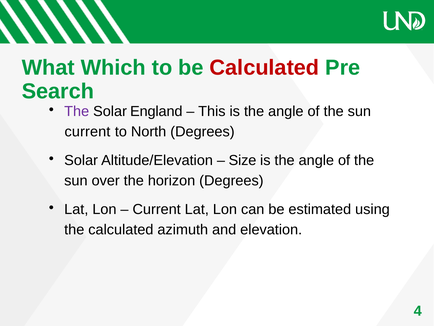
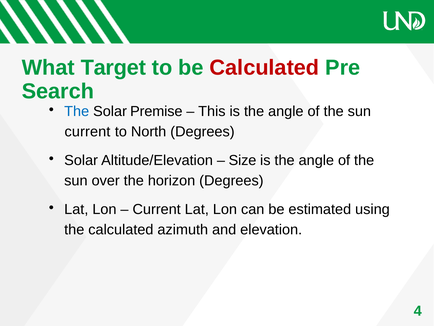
Which: Which -> Target
The at (77, 111) colour: purple -> blue
England: England -> Premise
